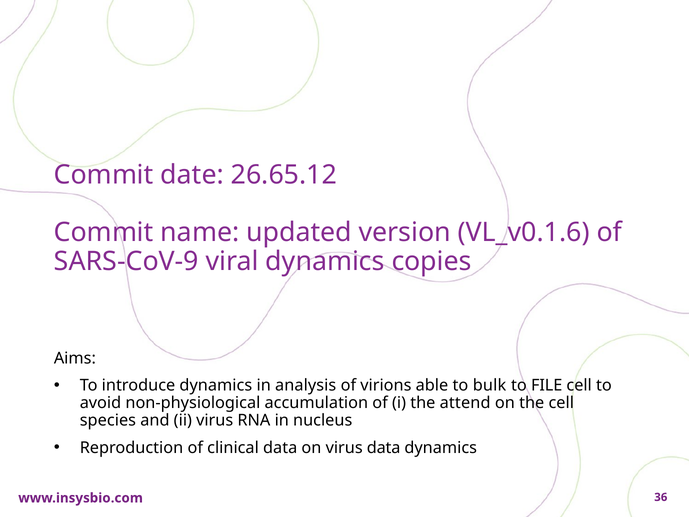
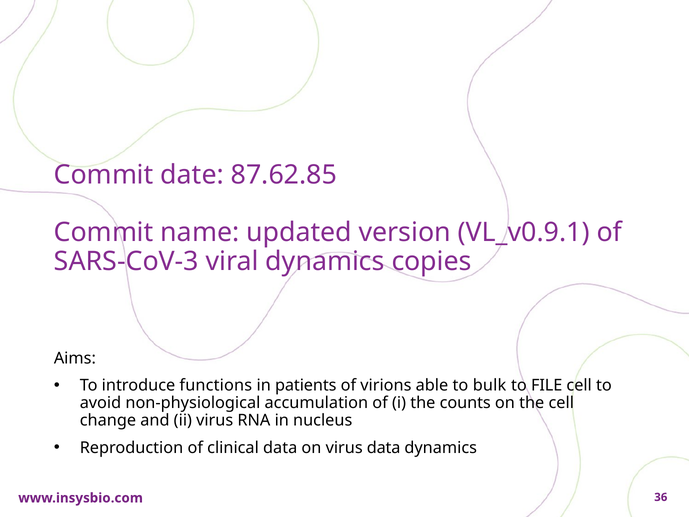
26.65.12: 26.65.12 -> 87.62.85
VL_v0.1.6: VL_v0.1.6 -> VL_v0.9.1
SARS-CoV-9: SARS-CoV-9 -> SARS-CoV-3
introduce dynamics: dynamics -> functions
analysis: analysis -> patients
attend: attend -> counts
species: species -> change
